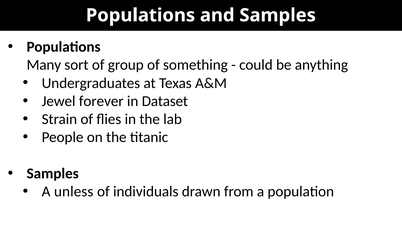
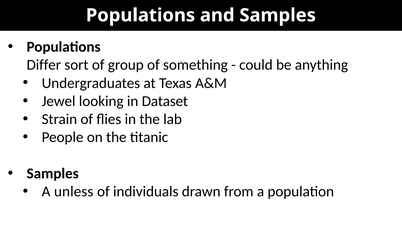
Many: Many -> Differ
forever: forever -> looking
